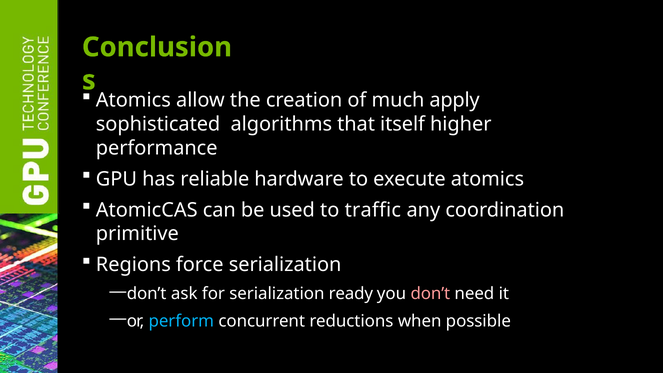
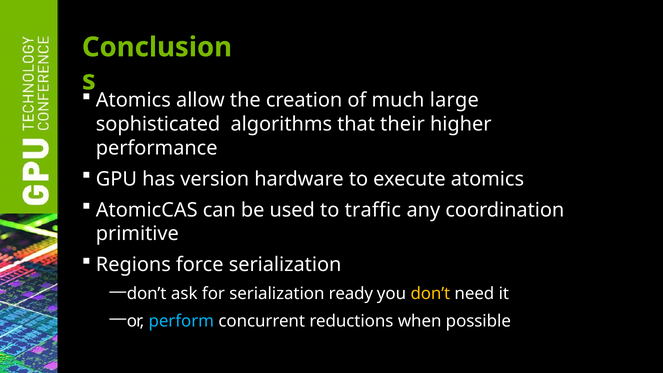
apply: apply -> large
itself: itself -> their
reliable: reliable -> version
don’t at (430, 294) colour: pink -> yellow
